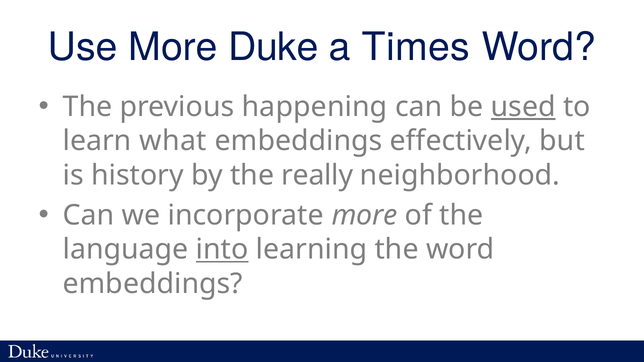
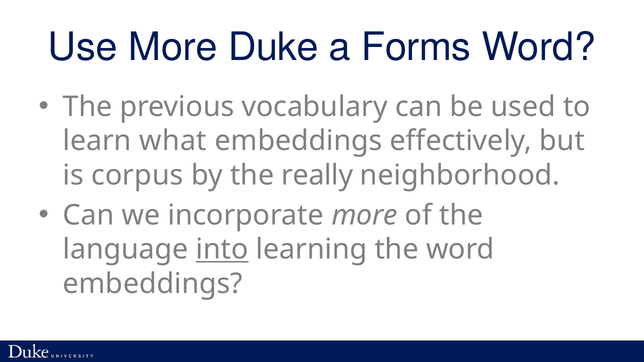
Times: Times -> Forms
happening: happening -> vocabulary
used underline: present -> none
history: history -> corpus
